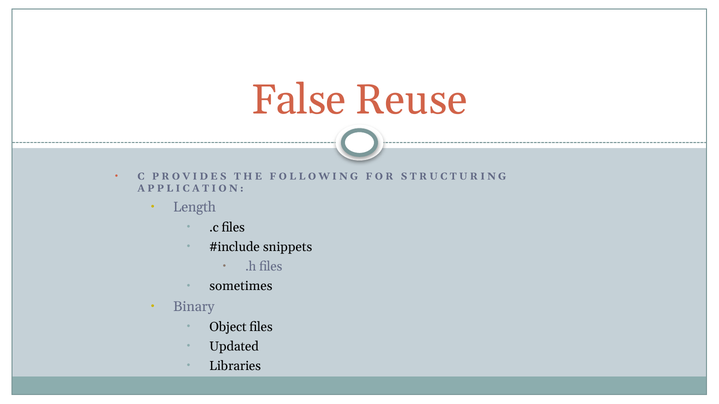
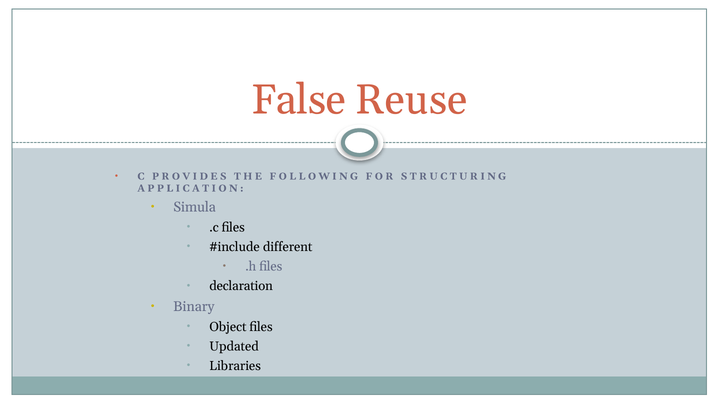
Length: Length -> Simula
snippets: snippets -> different
sometimes: sometimes -> declaration
